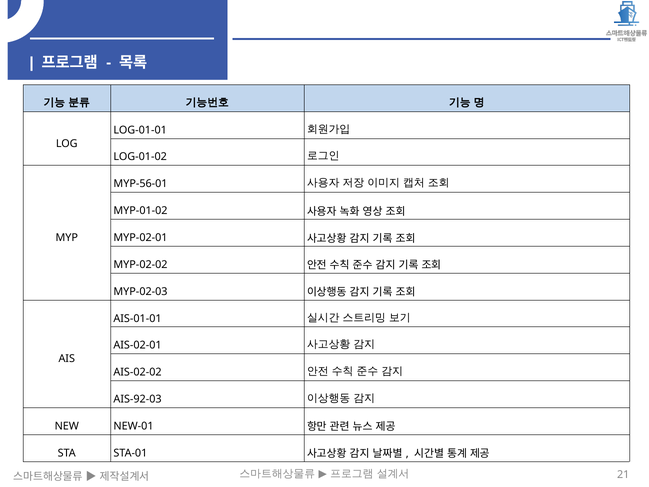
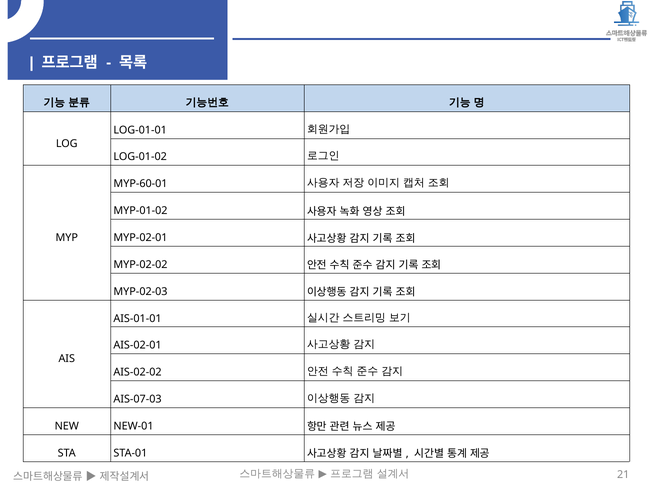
MYP-56-01: MYP-56-01 -> MYP-60-01
AIS-92-03: AIS-92-03 -> AIS-07-03
